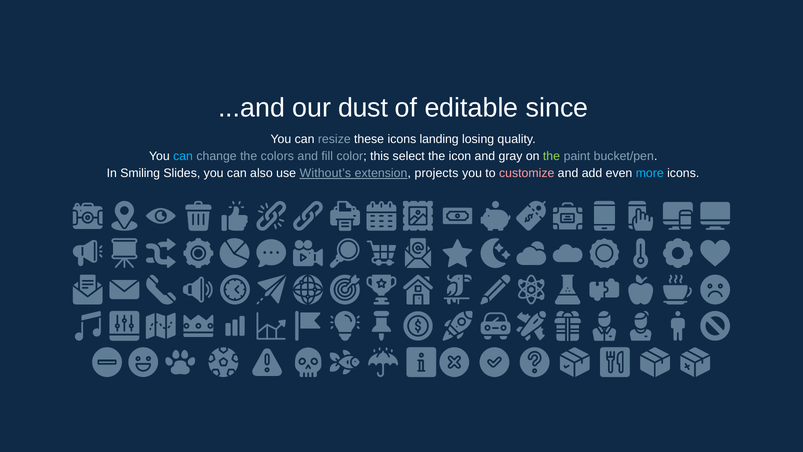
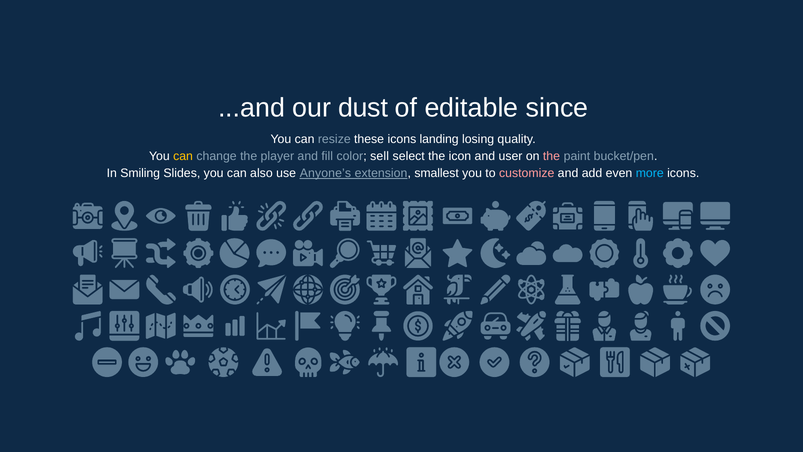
can at (183, 156) colour: light blue -> yellow
colors: colors -> player
this: this -> sell
gray: gray -> user
the at (551, 156) colour: light green -> pink
Without’s: Without’s -> Anyone’s
projects: projects -> smallest
